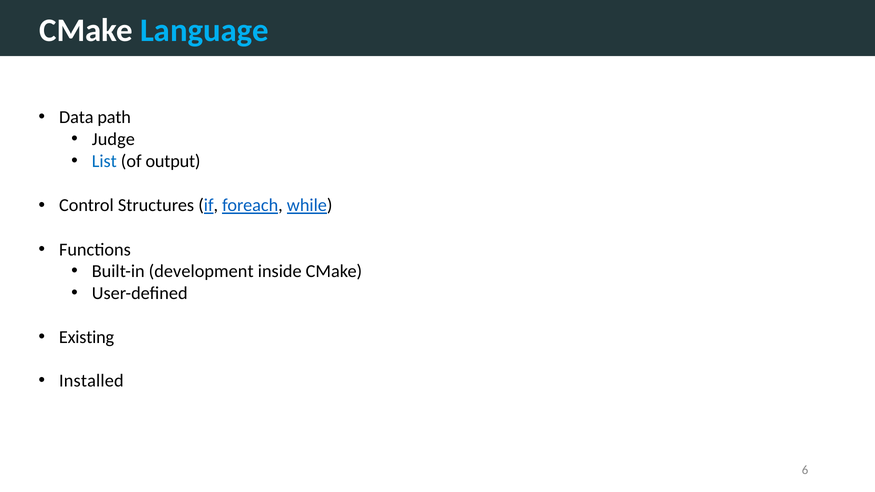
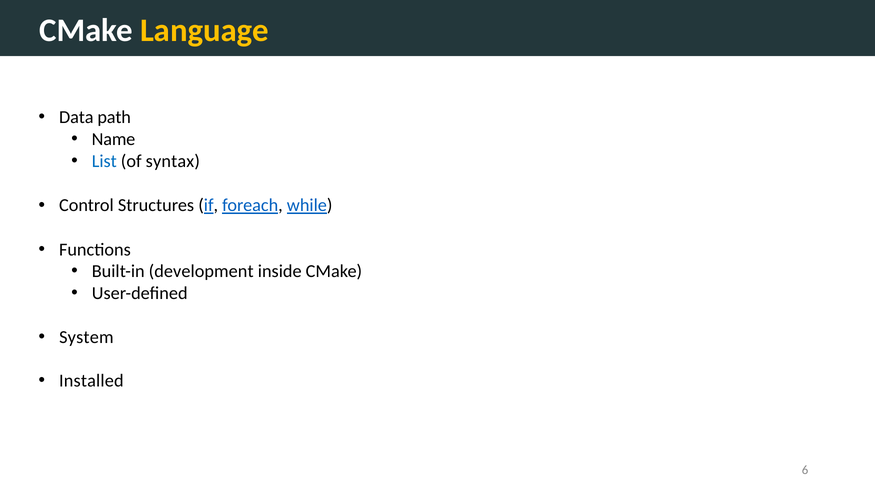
Language colour: light blue -> yellow
Judge: Judge -> Name
output: output -> syntax
Existing: Existing -> System
